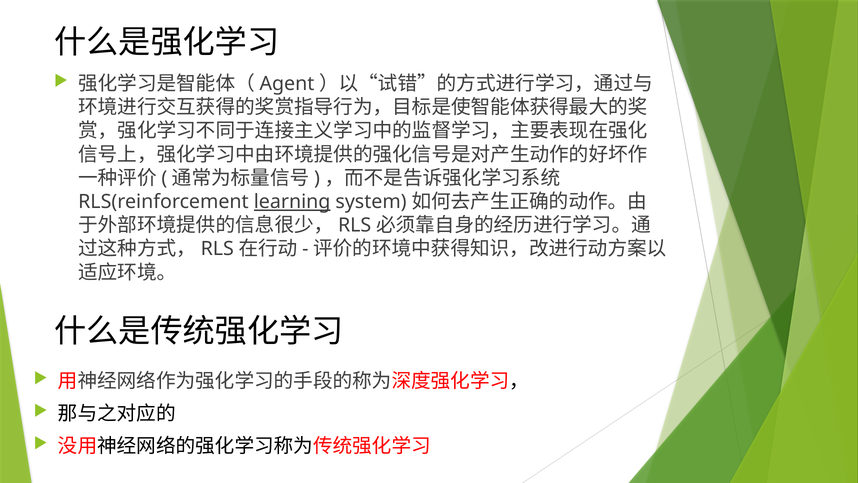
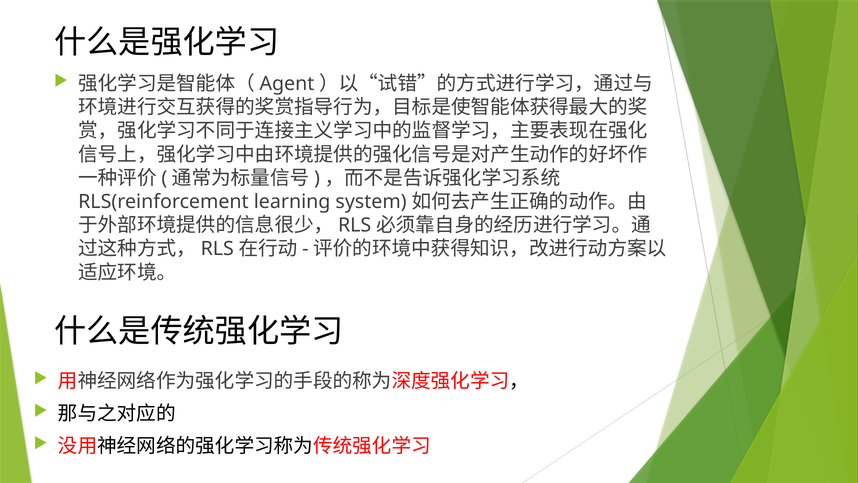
learning underline: present -> none
